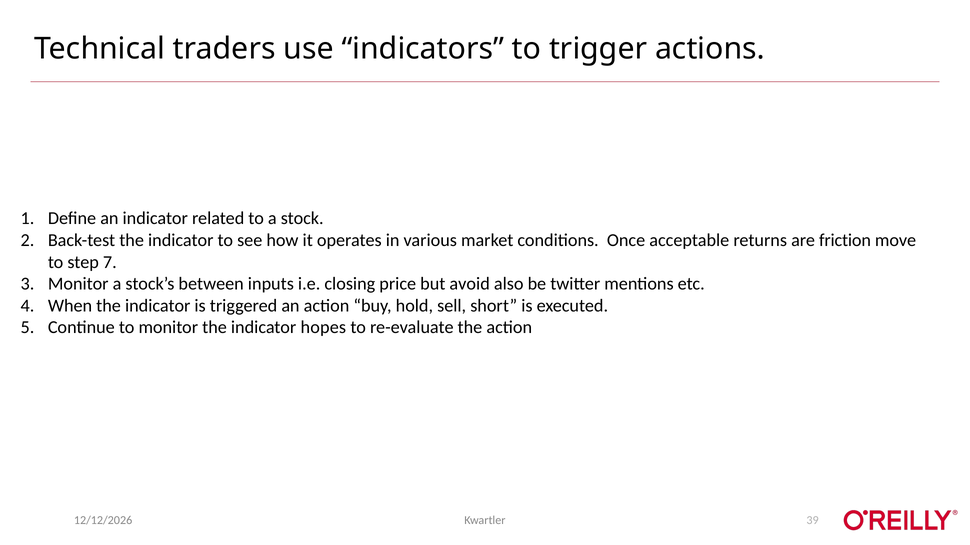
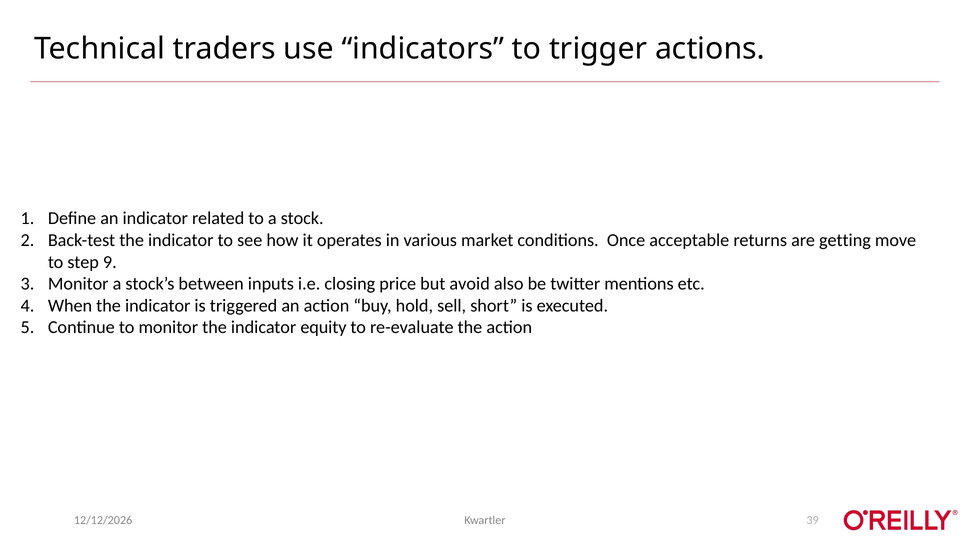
friction: friction -> getting
7: 7 -> 9
hopes: hopes -> equity
